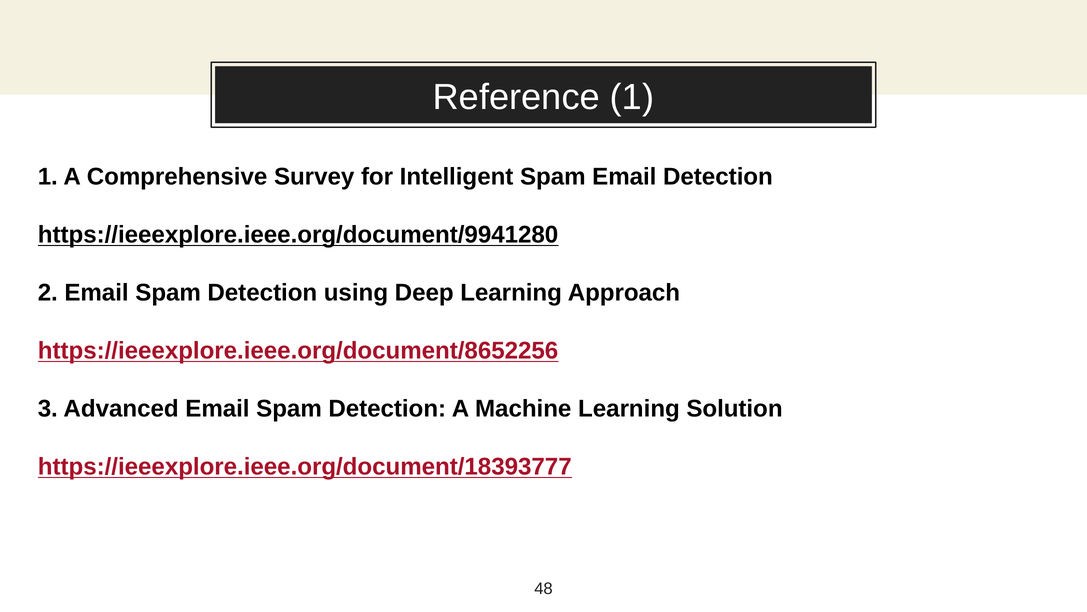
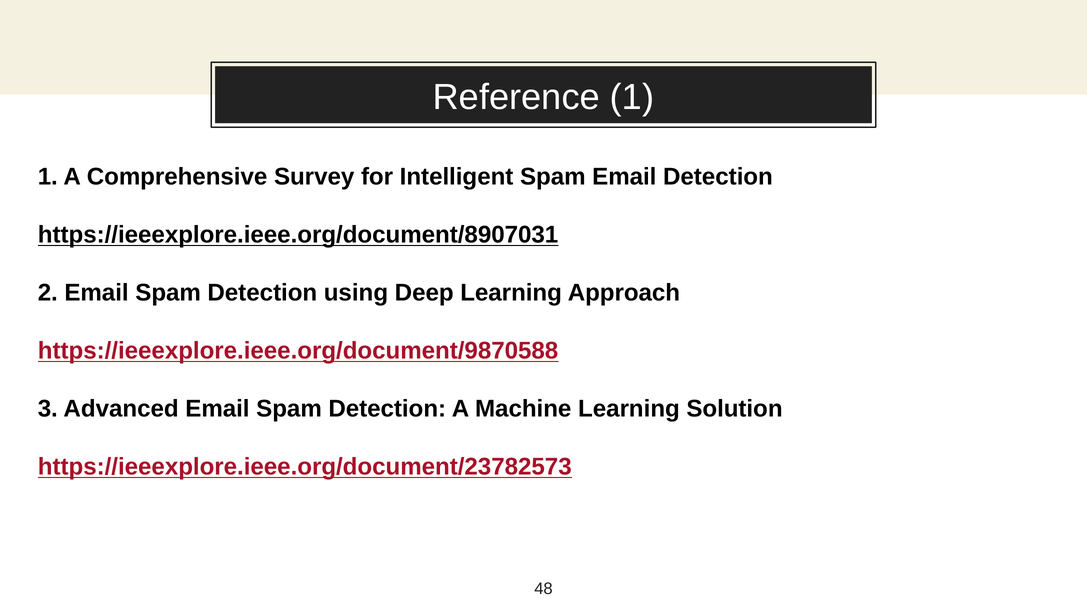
https://ieeexplore.ieee.org/document/9941280: https://ieeexplore.ieee.org/document/9941280 -> https://ieeexplore.ieee.org/document/8907031
https://ieeexplore.ieee.org/document/8652256: https://ieeexplore.ieee.org/document/8652256 -> https://ieeexplore.ieee.org/document/9870588
https://ieeexplore.ieee.org/document/18393777: https://ieeexplore.ieee.org/document/18393777 -> https://ieeexplore.ieee.org/document/23782573
